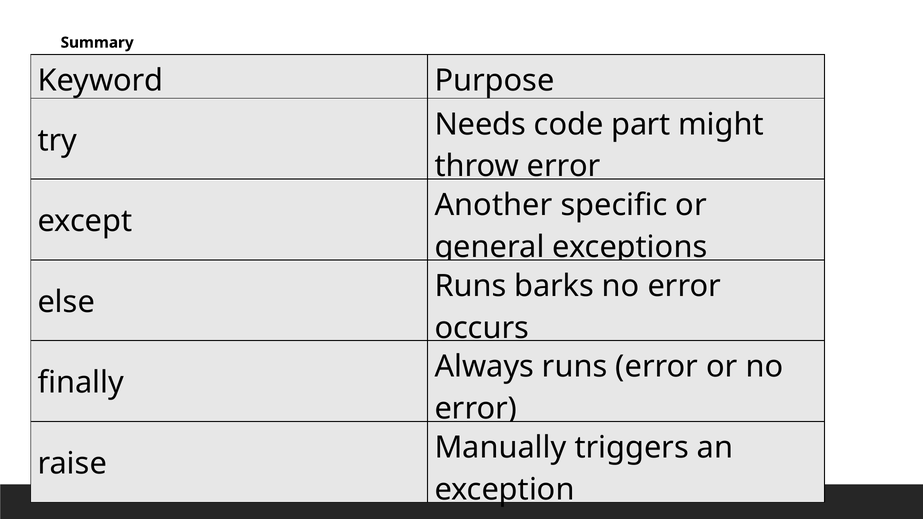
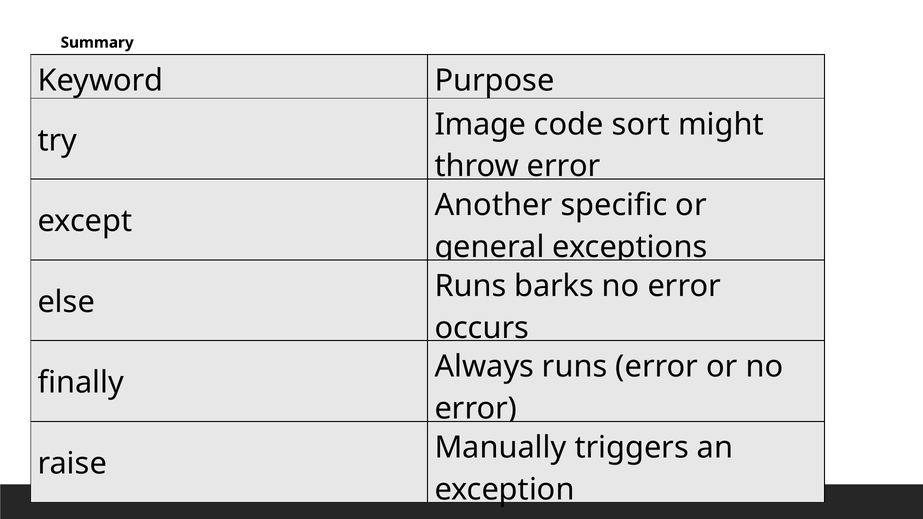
Needs: Needs -> Image
part: part -> sort
